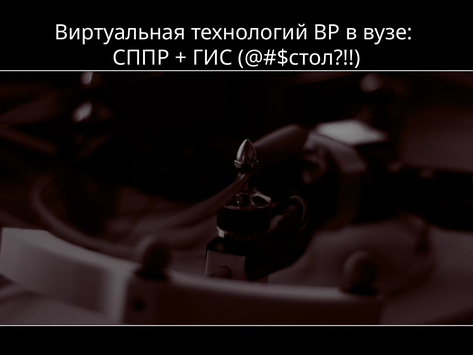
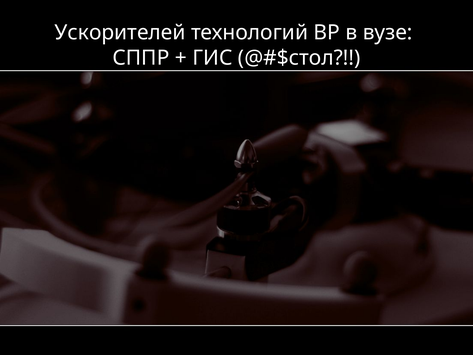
Виртуальная: Виртуальная -> Ускорителей
